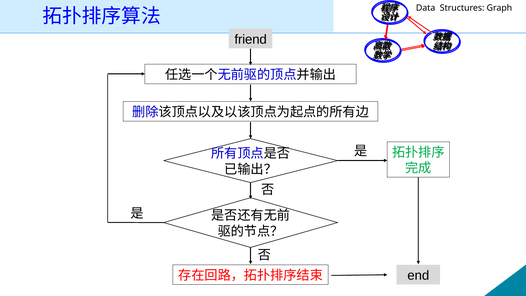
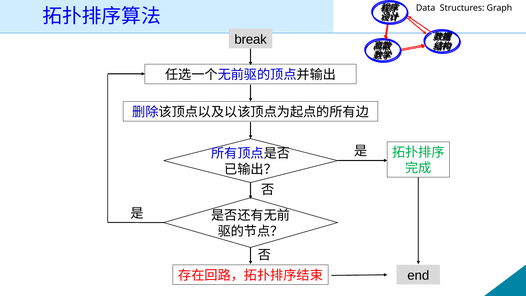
friend: friend -> break
